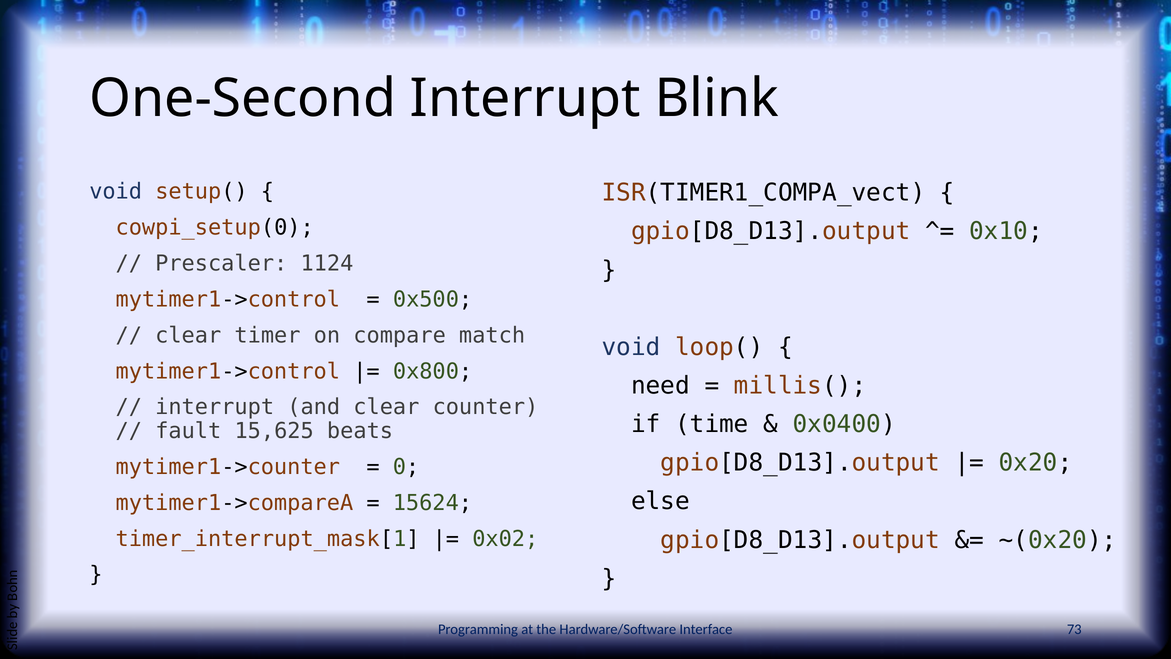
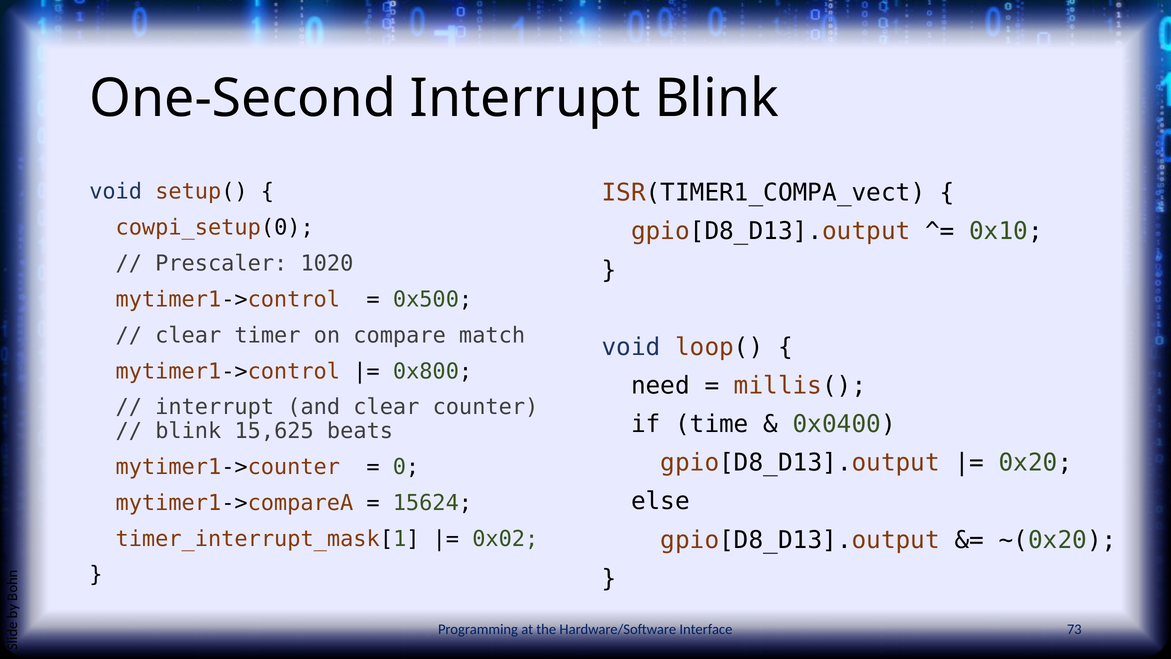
1124: 1124 -> 1020
fault at (188, 431): fault -> blink
